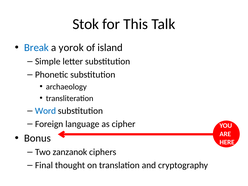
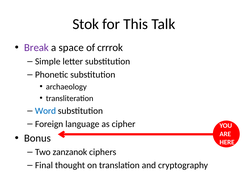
Break colour: blue -> purple
yorok: yorok -> space
island: island -> crrrok
